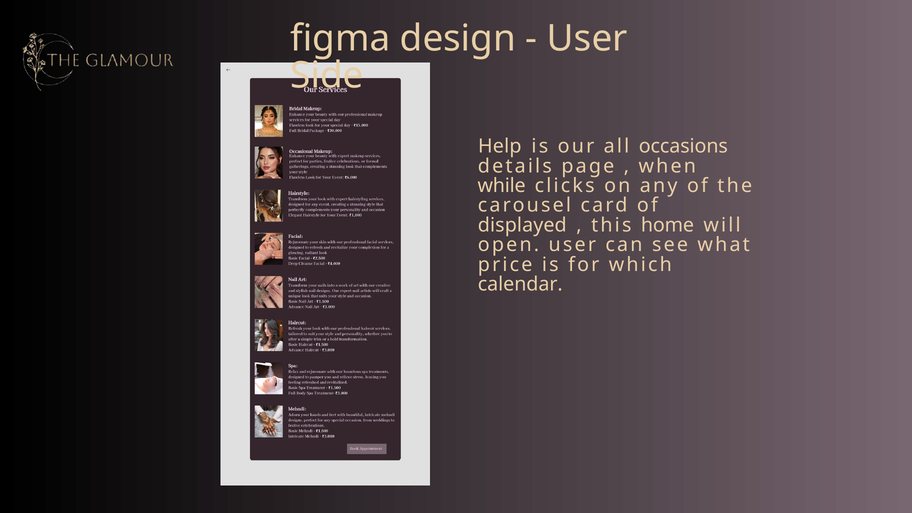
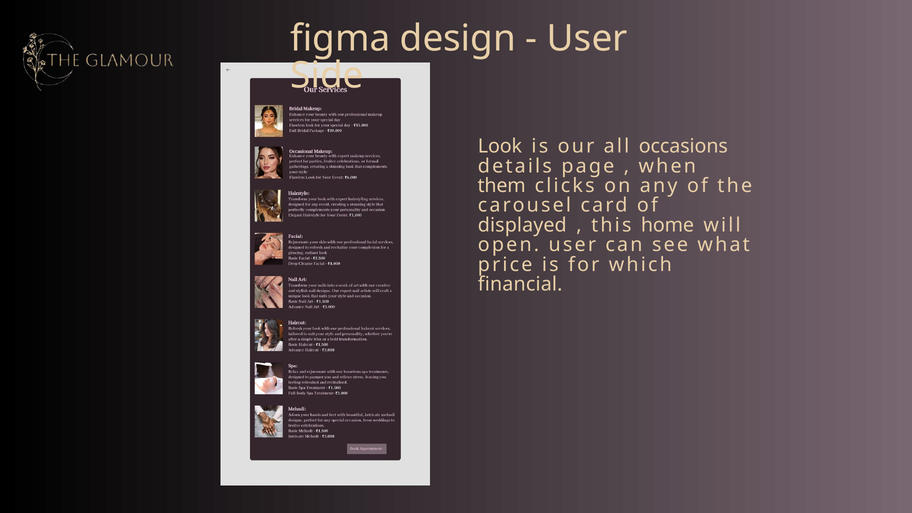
Help: Help -> Look
while: while -> them
calendar: calendar -> financial
